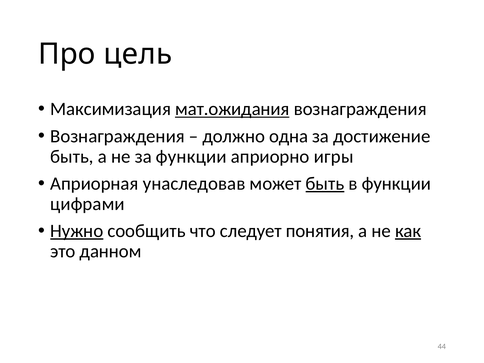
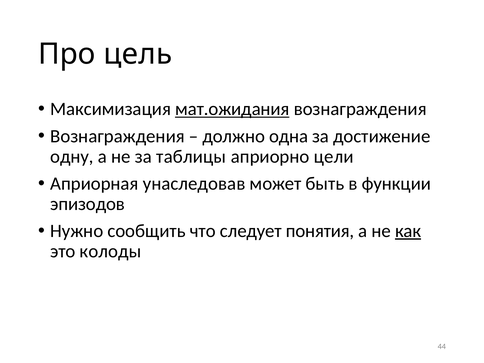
быть at (72, 156): быть -> одну
за функции: функции -> таблицы
игры: игры -> цели
быть at (325, 184) underline: present -> none
цифрами: цифрами -> эпизодов
Нужно underline: present -> none
данном: данном -> колоды
